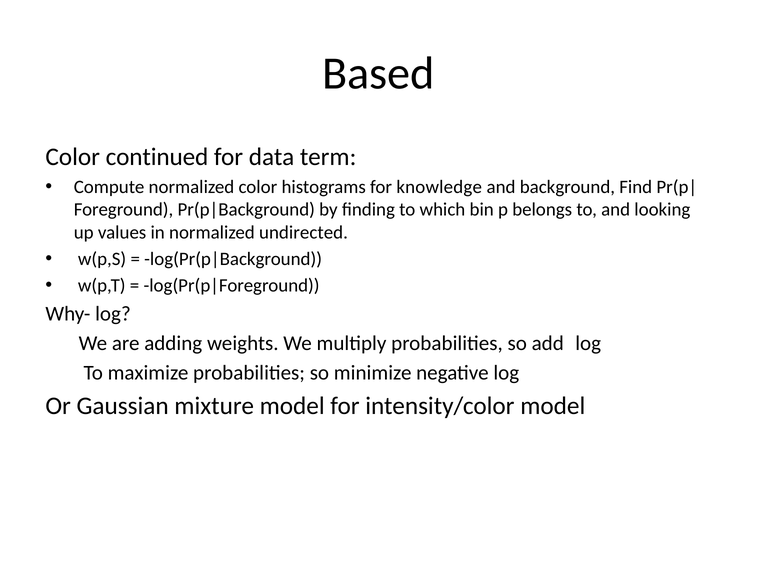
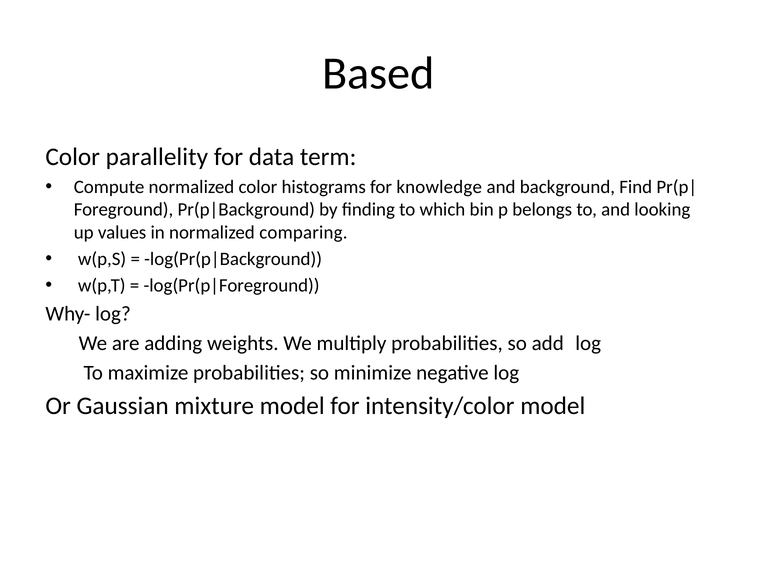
continued: continued -> parallelity
undirected: undirected -> comparing
